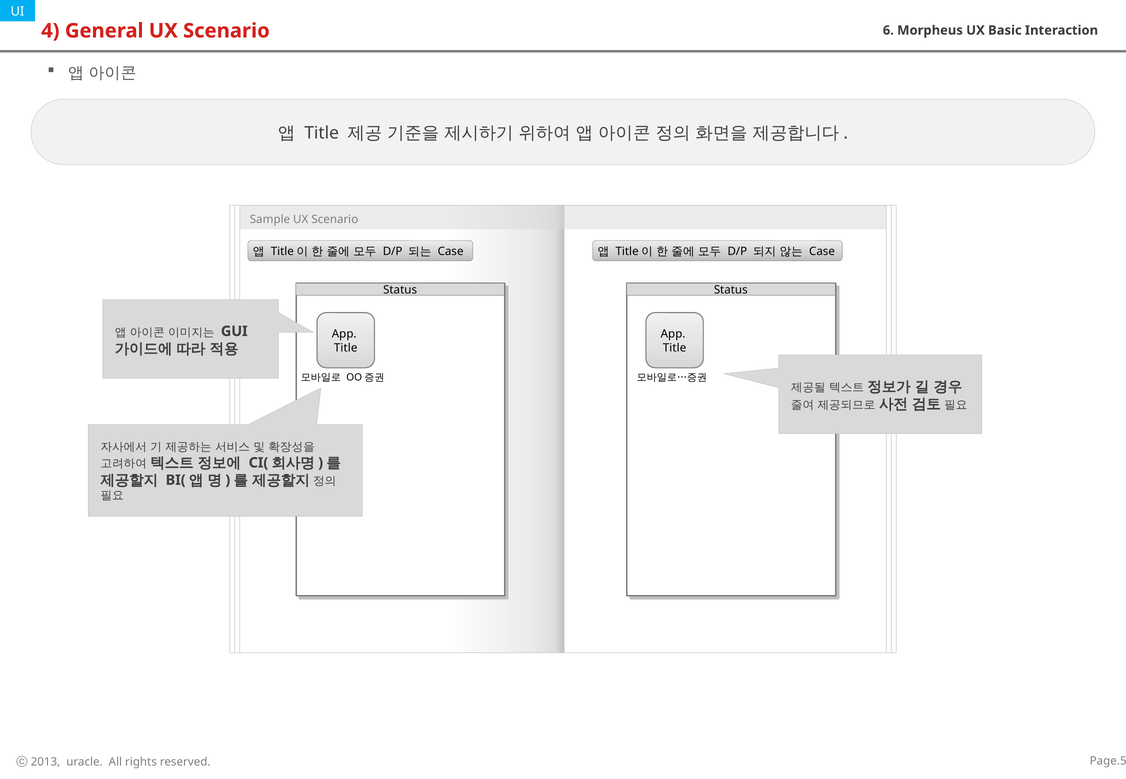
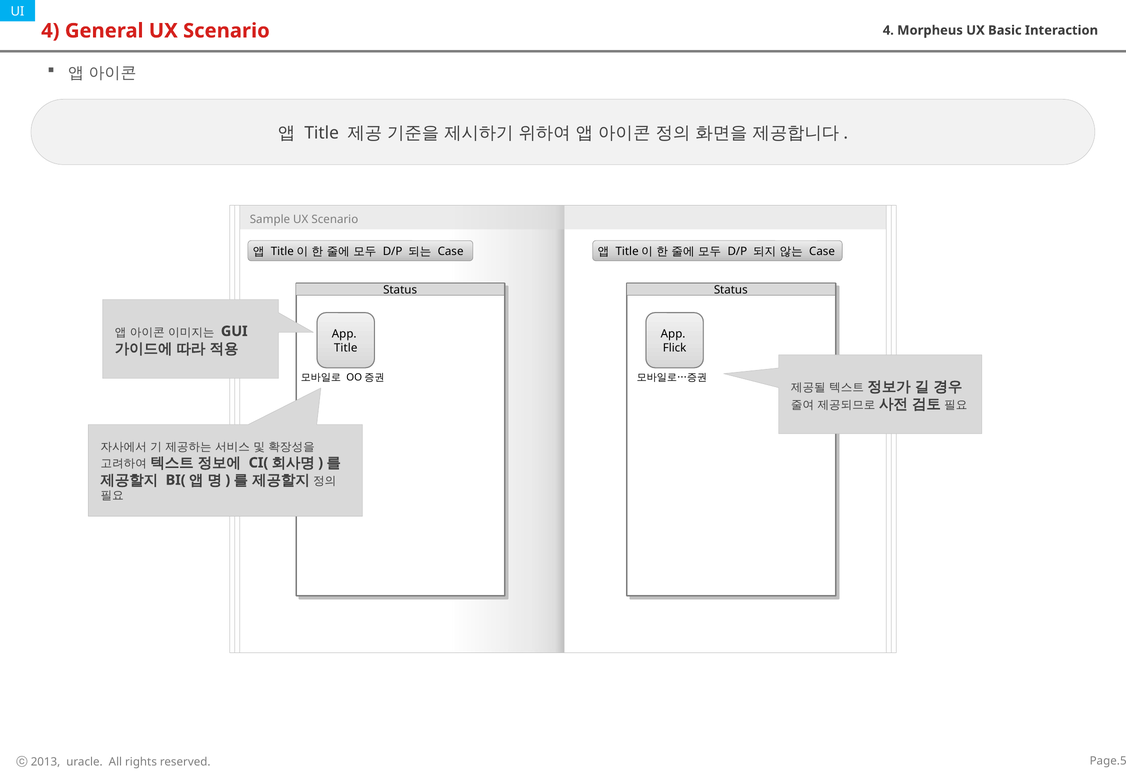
Scenario 6: 6 -> 4
Title at (675, 348): Title -> Flick
